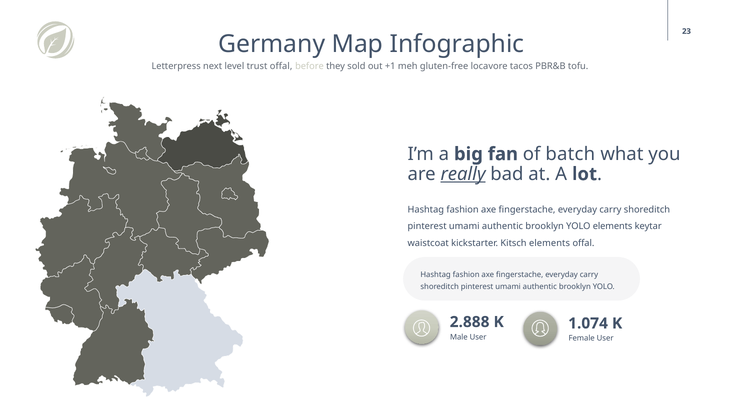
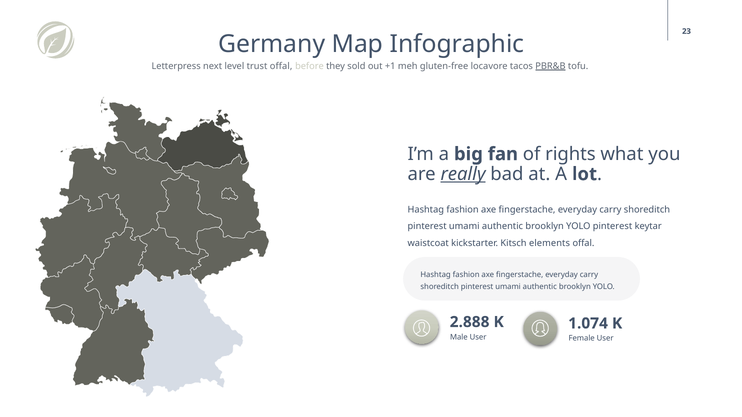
PBR&B underline: none -> present
batch: batch -> rights
YOLO elements: elements -> pinterest
